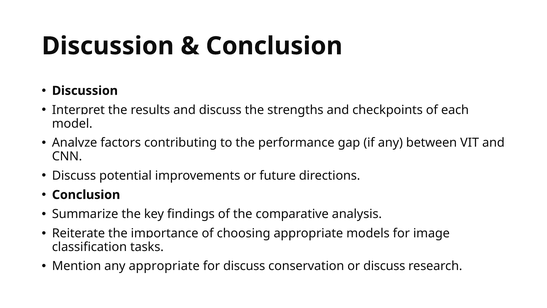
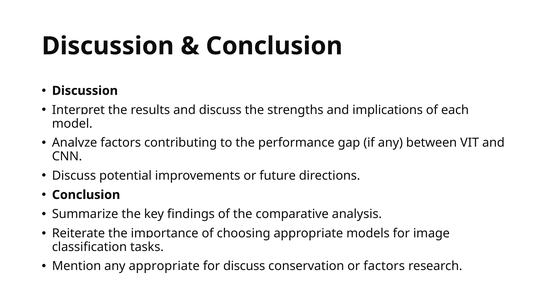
checkpoints: checkpoints -> implications
or discuss: discuss -> factors
